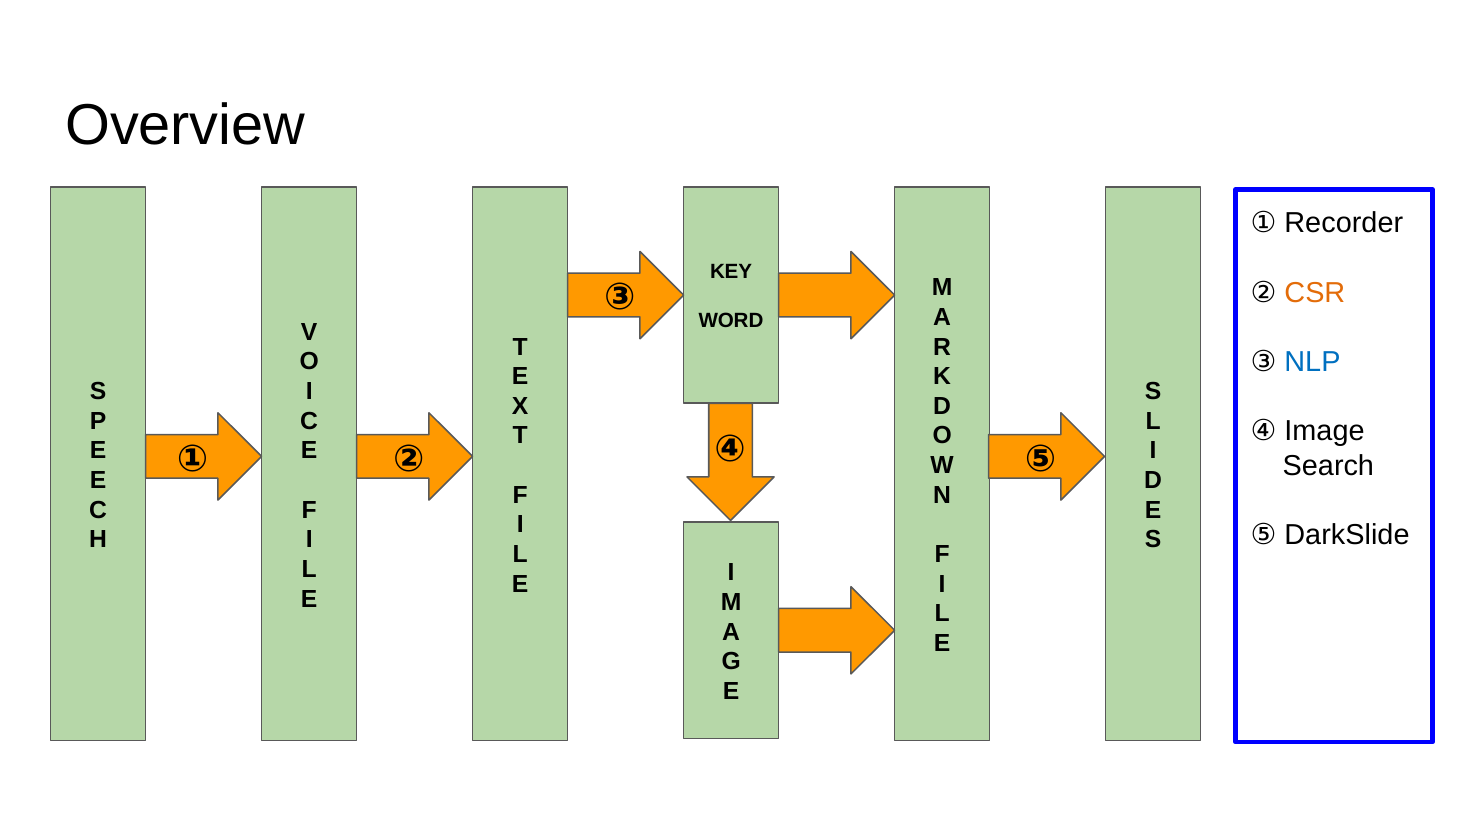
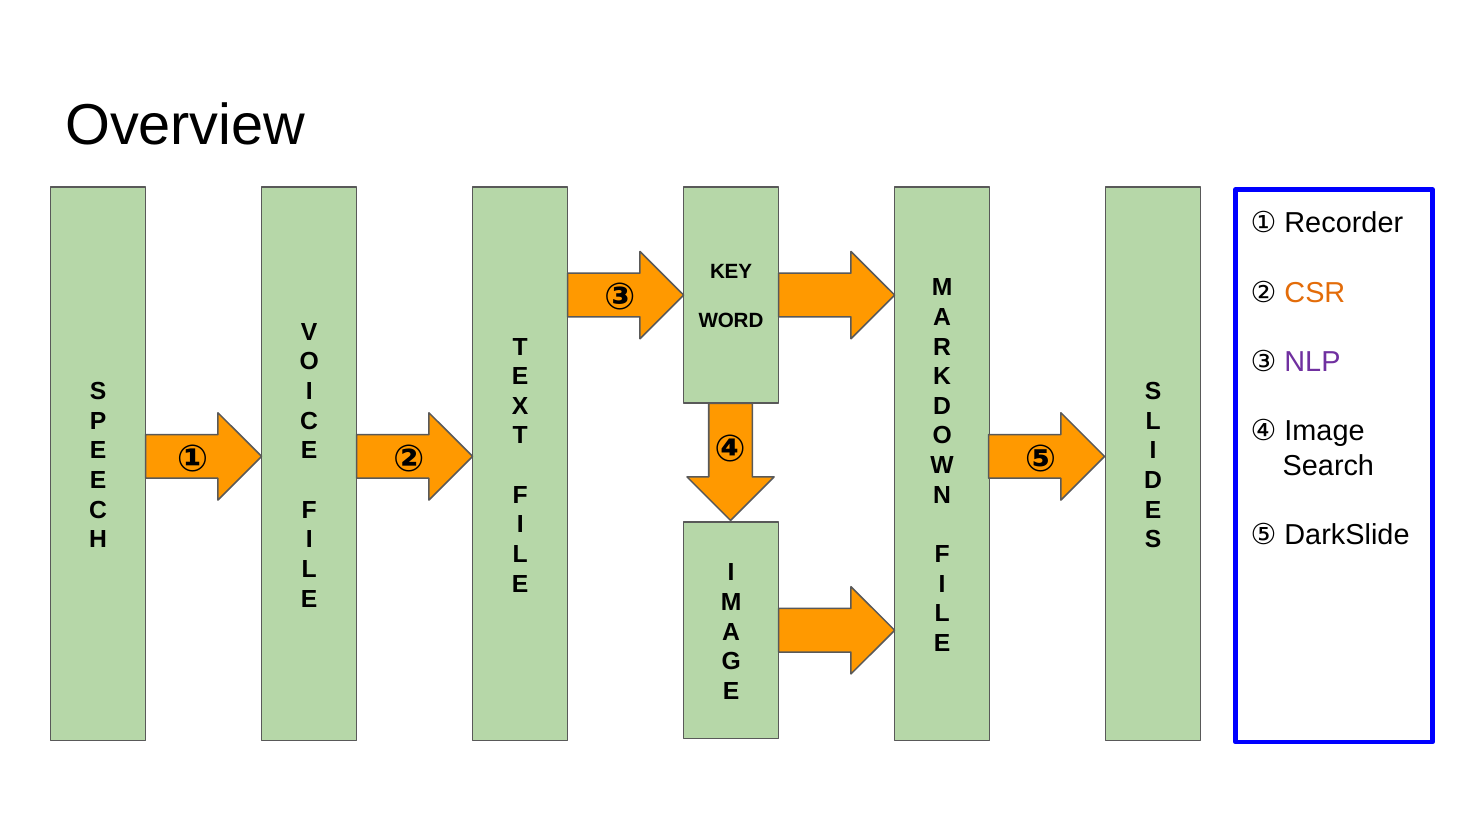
NLP colour: blue -> purple
